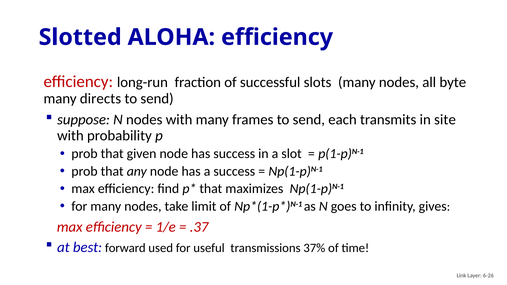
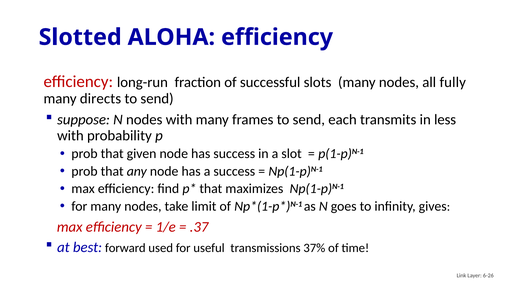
byte: byte -> fully
site: site -> less
